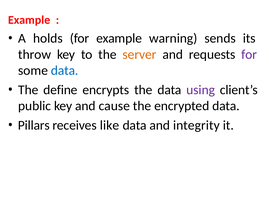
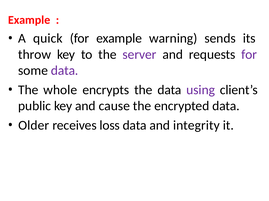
holds: holds -> quick
server colour: orange -> purple
data at (65, 71) colour: blue -> purple
define: define -> whole
Pillars: Pillars -> Older
like: like -> loss
